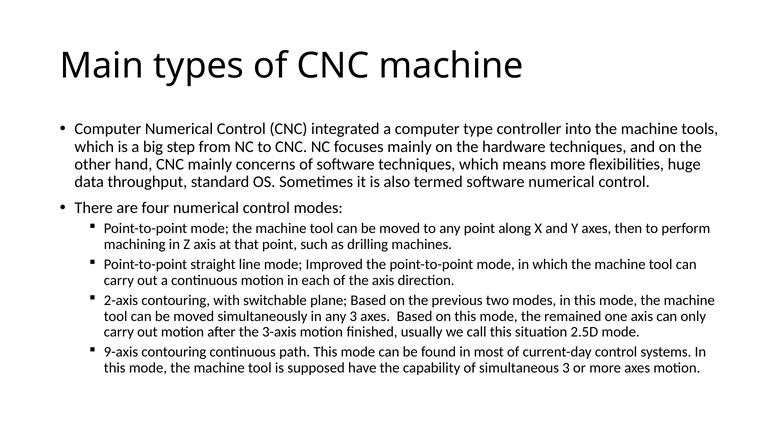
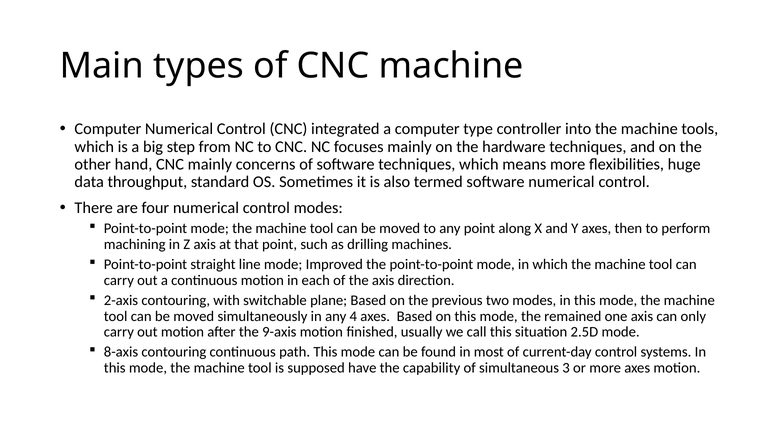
any 3: 3 -> 4
3-axis: 3-axis -> 9-axis
9-axis: 9-axis -> 8-axis
